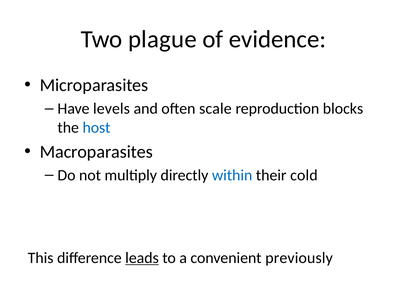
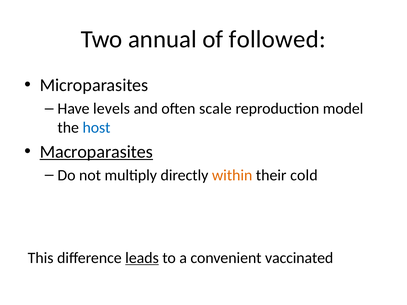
plague: plague -> annual
evidence: evidence -> followed
blocks: blocks -> model
Macroparasites underline: none -> present
within colour: blue -> orange
previously: previously -> vaccinated
